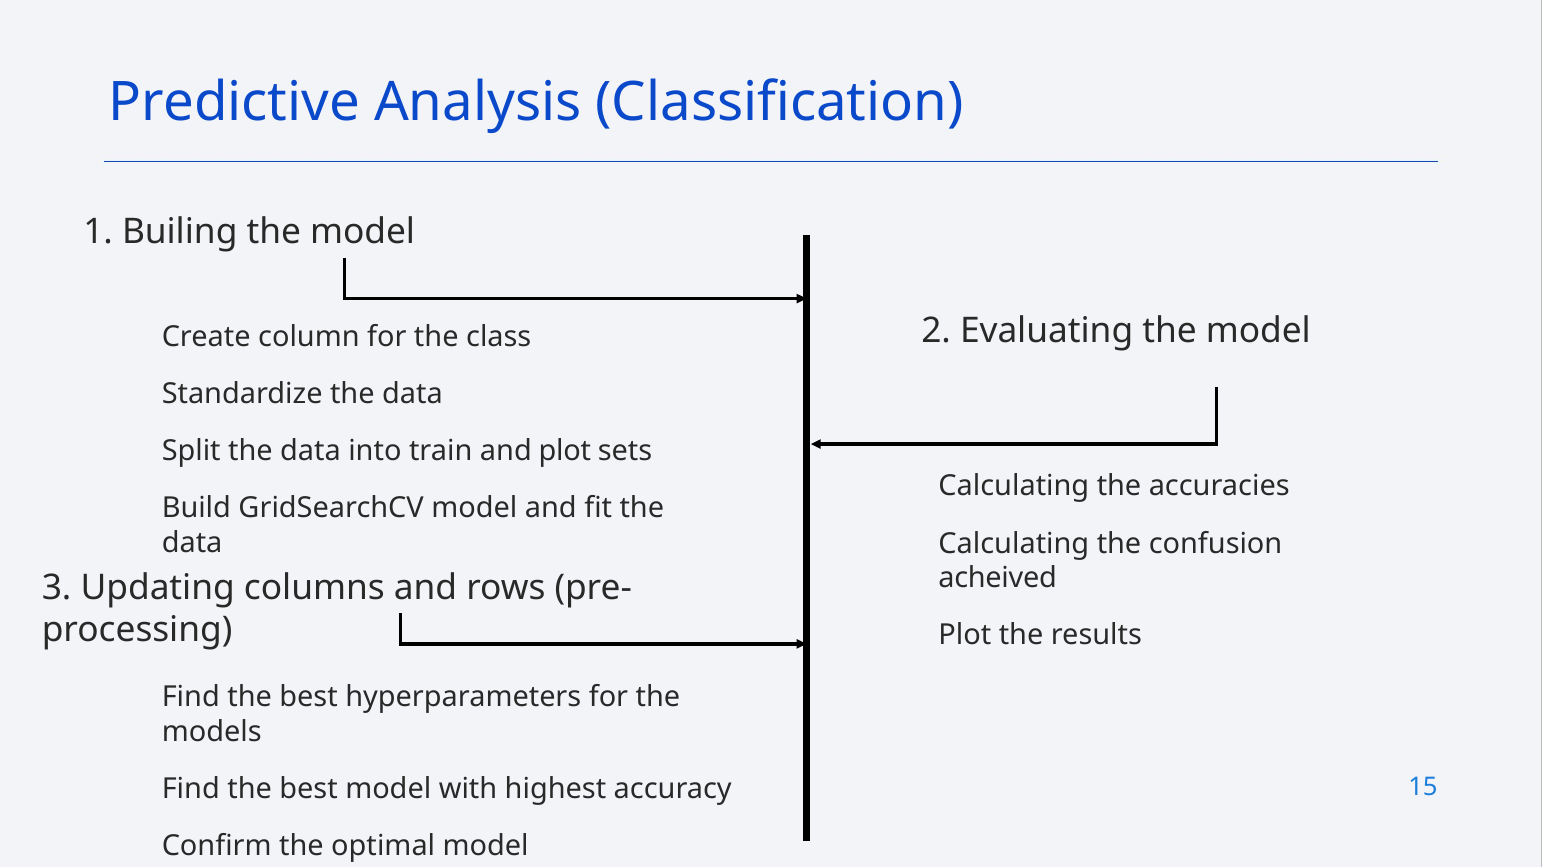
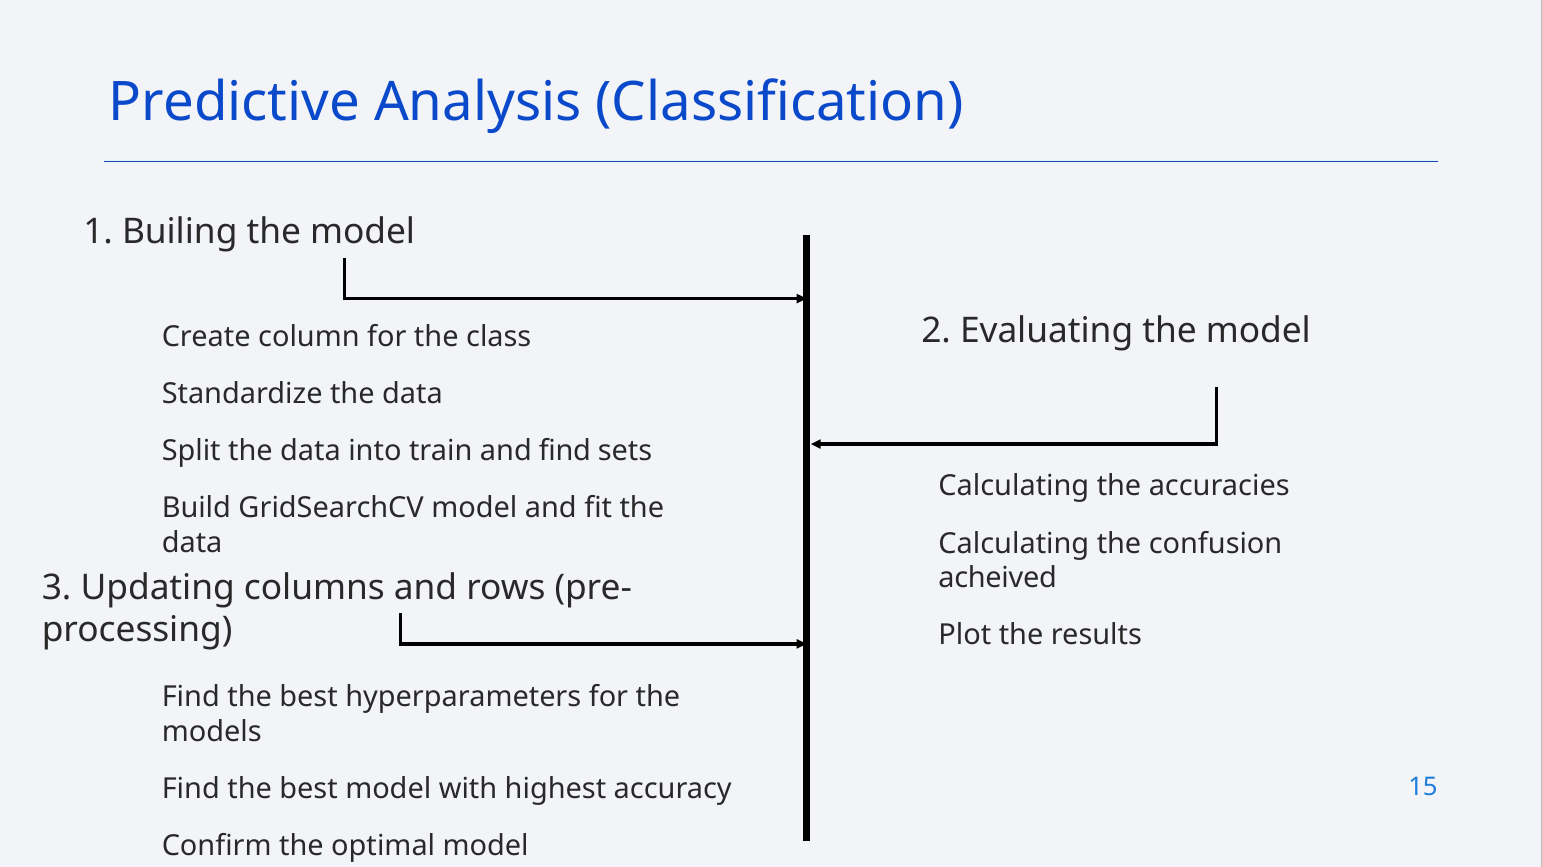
and plot: plot -> find
